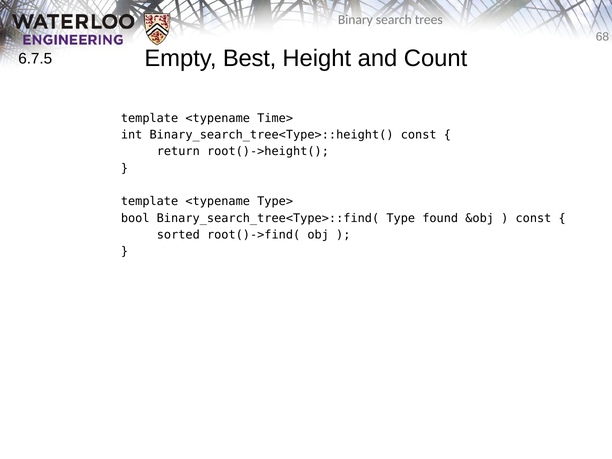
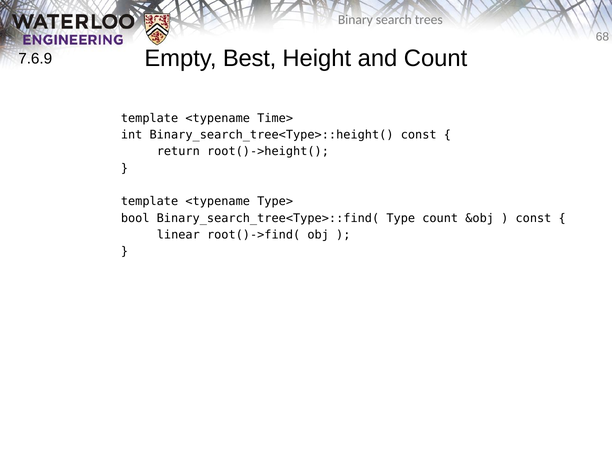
6.7.5: 6.7.5 -> 7.6.9
Type found: found -> count
sorted: sorted -> linear
